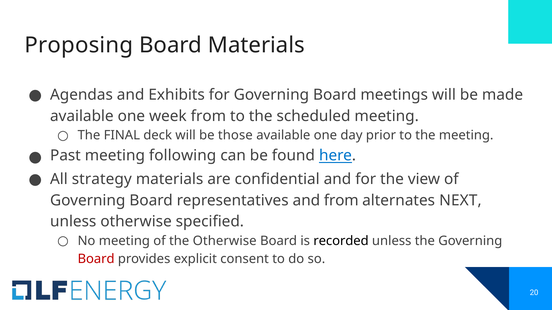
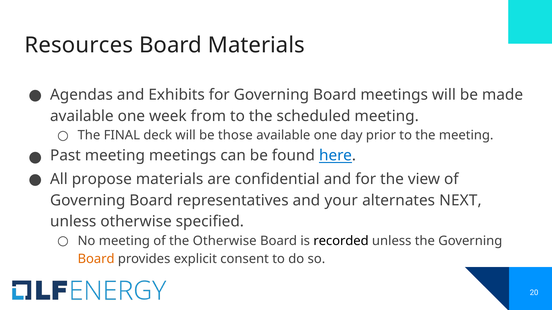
Proposing: Proposing -> Resources
meeting following: following -> meetings
strategy: strategy -> propose
and from: from -> your
Board at (96, 259) colour: red -> orange
